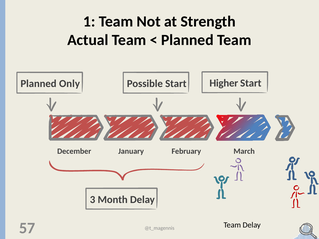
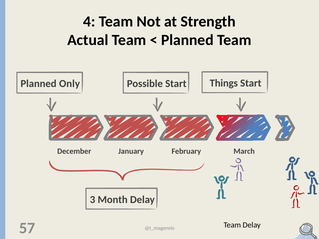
1: 1 -> 4
Higher: Higher -> Things
